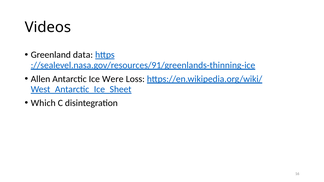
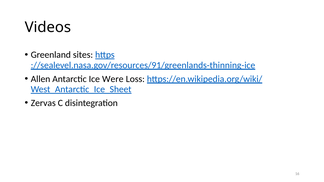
data: data -> sites
Which: Which -> Zervas
